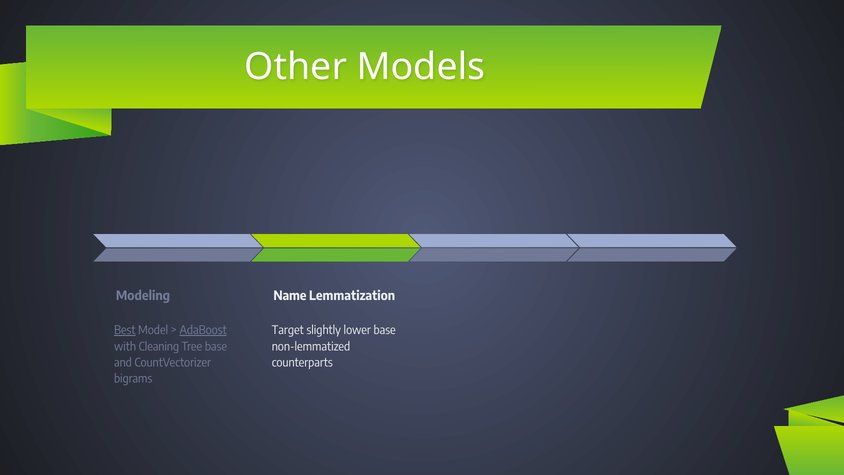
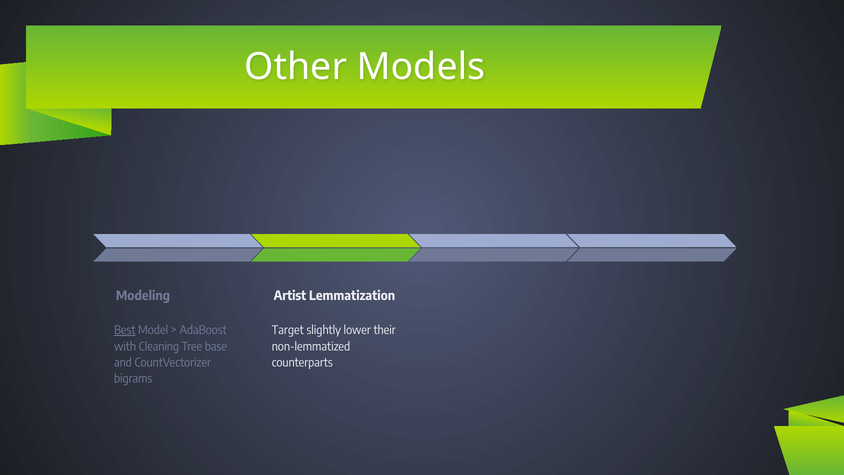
Name: Name -> Artist
AdaBoost underline: present -> none
lower base: base -> their
